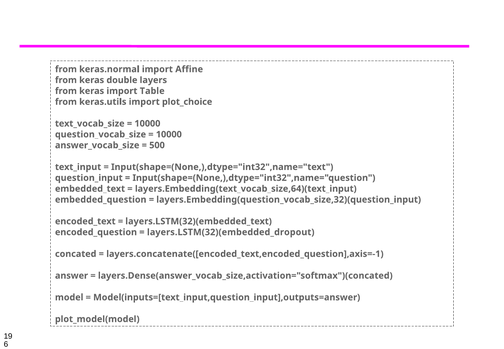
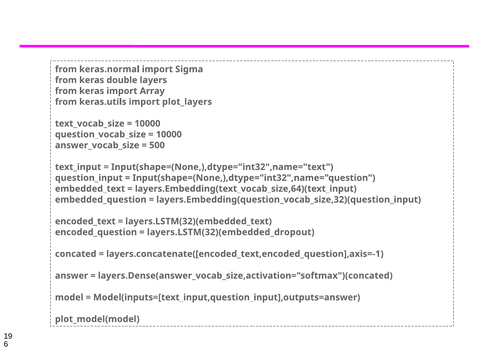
Affine: Affine -> Sigma
Table: Table -> Array
plot_choice: plot_choice -> plot_layers
